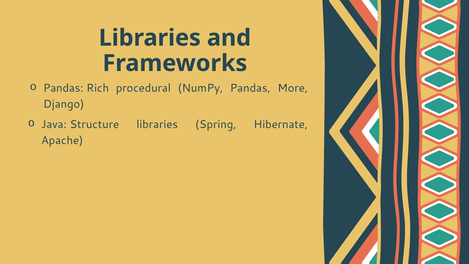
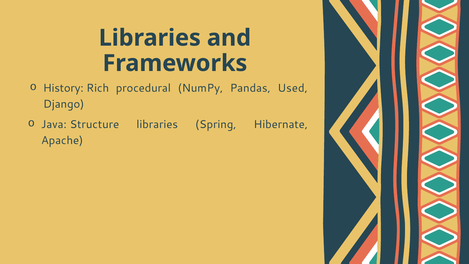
Pandas at (63, 88): Pandas -> History
More: More -> Used
